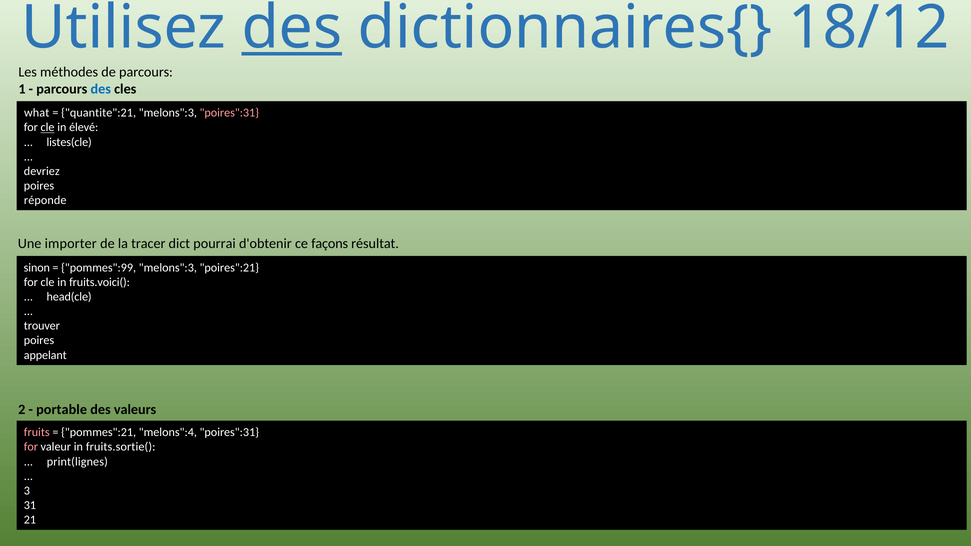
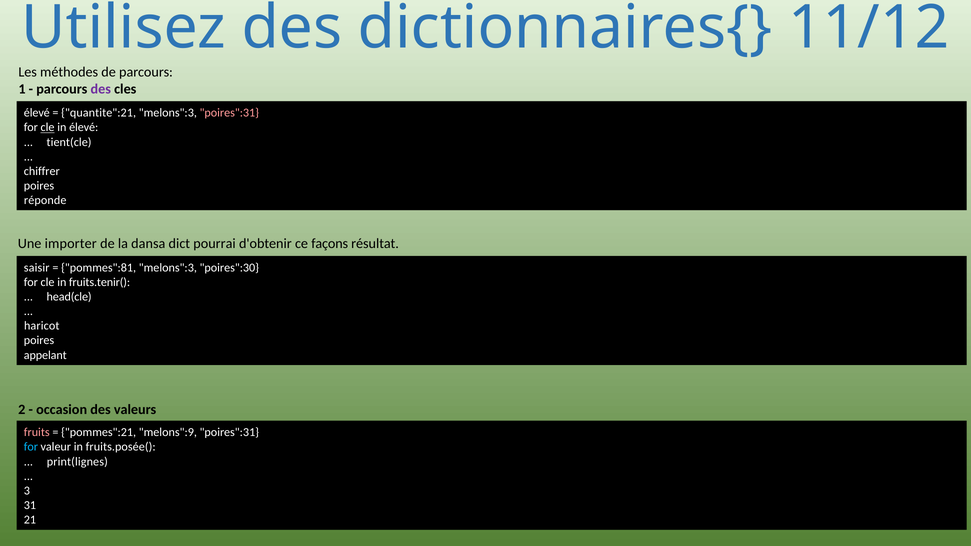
des at (292, 28) underline: present -> none
18/12: 18/12 -> 11/12
des at (101, 89) colour: blue -> purple
what at (37, 113): what -> élevé
listes(cle: listes(cle -> tient(cle
devriez: devriez -> chiffrer
tracer: tracer -> dansa
sinon: sinon -> saisir
pommes":99: pommes":99 -> pommes":81
poires":21: poires":21 -> poires":30
fruits.voici(: fruits.voici( -> fruits.tenir(
trouver: trouver -> haricot
portable: portable -> occasion
melons":4: melons":4 -> melons":9
for at (31, 447) colour: pink -> light blue
fruits.sortie(: fruits.sortie( -> fruits.posée(
